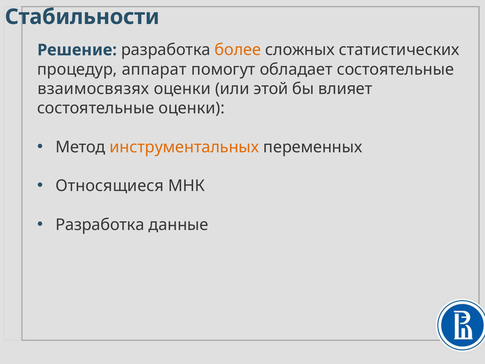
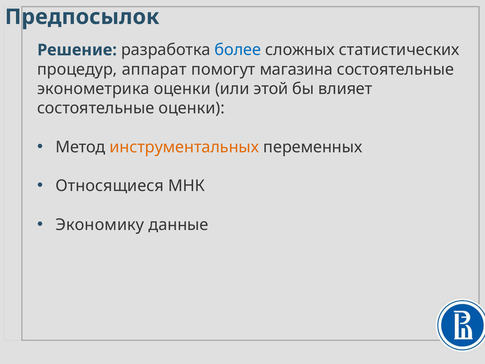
Стабильности: Стабильности -> Предпосылок
более colour: orange -> blue
обладает: обладает -> магазина
взаимосвязях: взаимосвязях -> эконометрика
Разработка at (100, 225): Разработка -> Экономику
